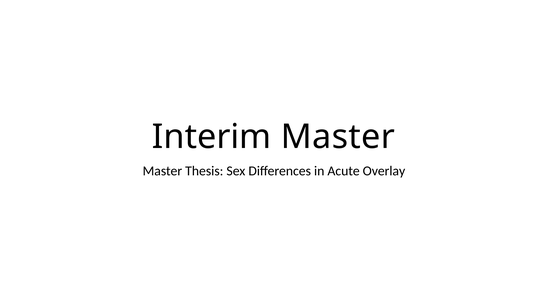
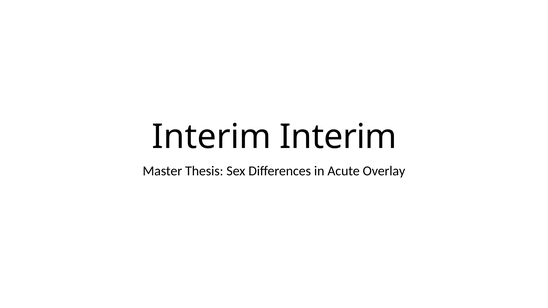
Interim Master: Master -> Interim
